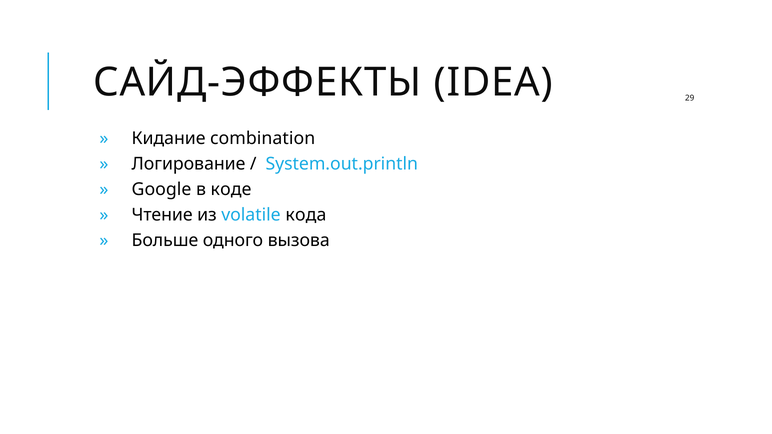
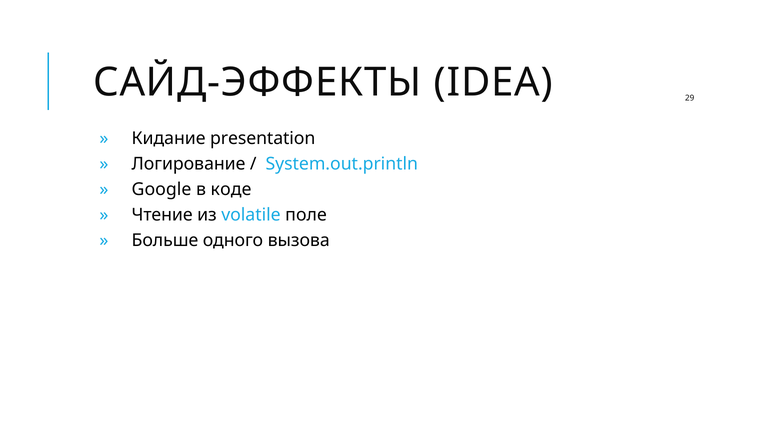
combination: combination -> presentation
кода: кода -> поле
